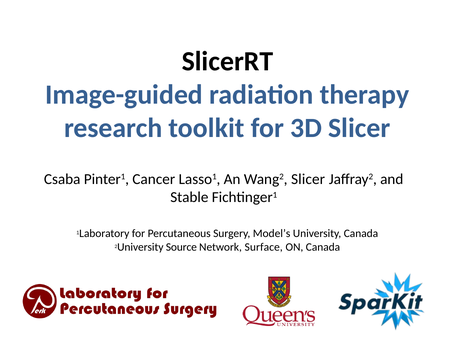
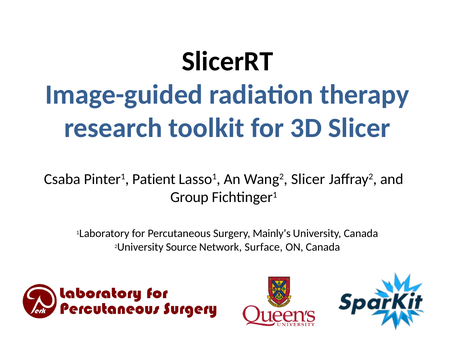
Cancer: Cancer -> Patient
Stable: Stable -> Group
Model’s: Model’s -> Mainly’s
